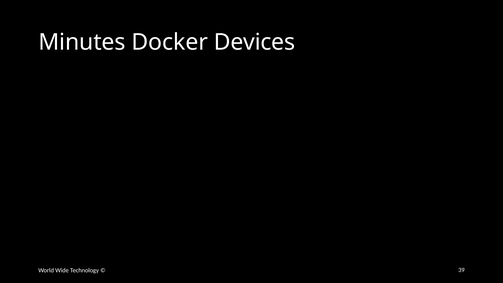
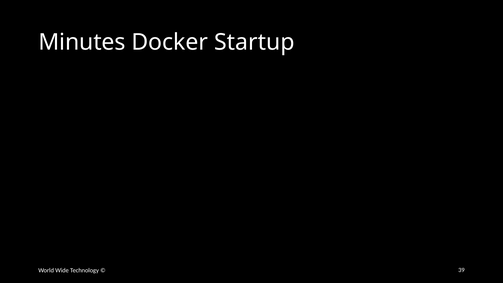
Devices: Devices -> Startup
